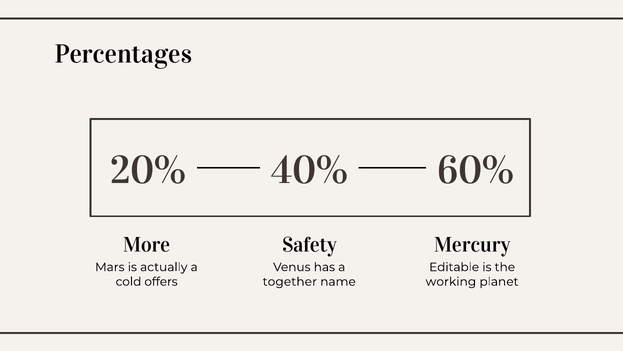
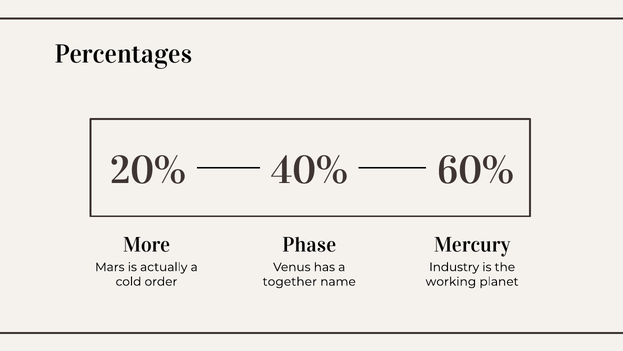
Safety: Safety -> Phase
Editable: Editable -> Industry
offers: offers -> order
